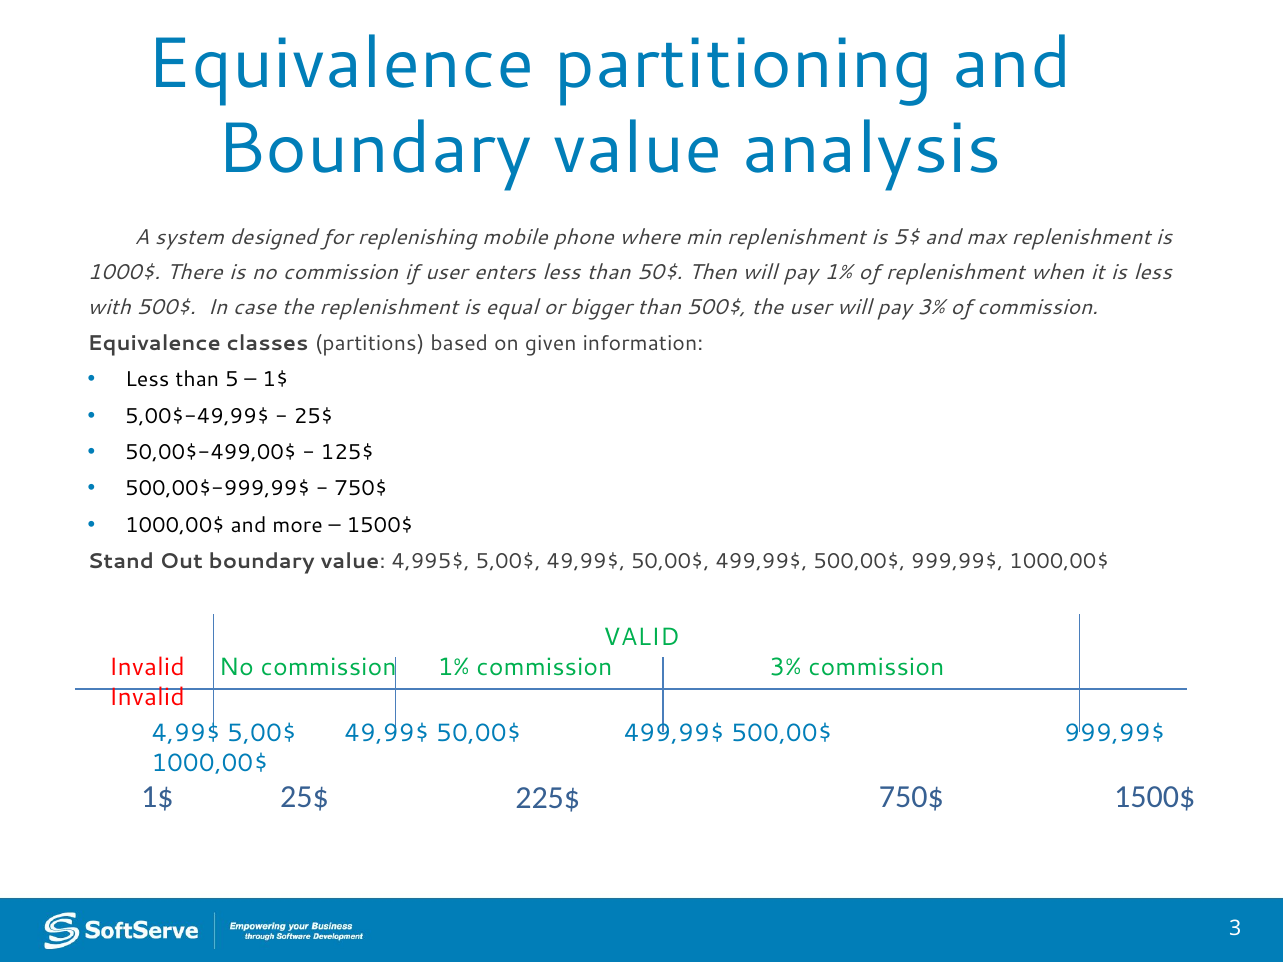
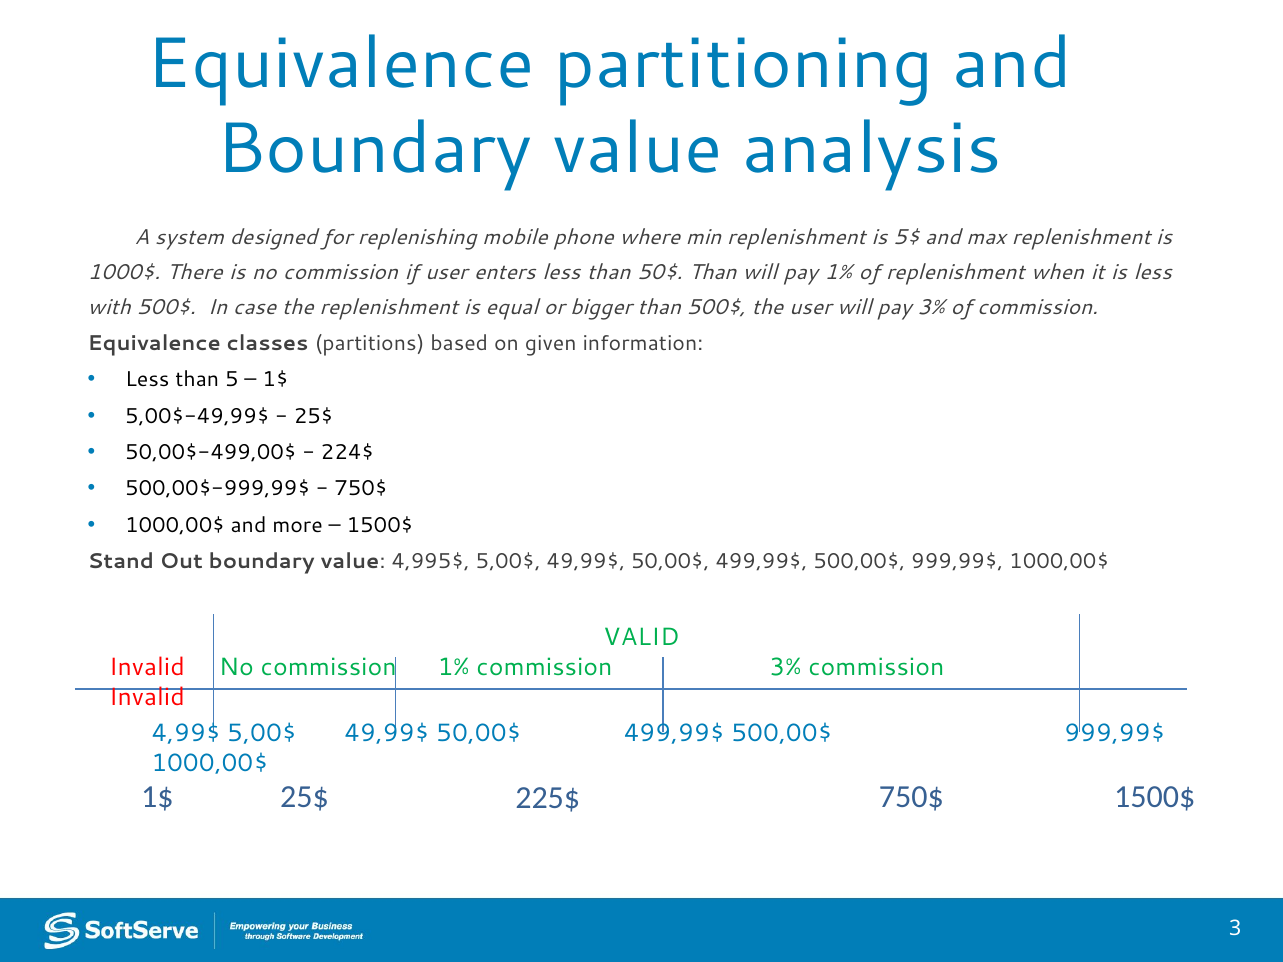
50$ Then: Then -> Than
125$: 125$ -> 224$
